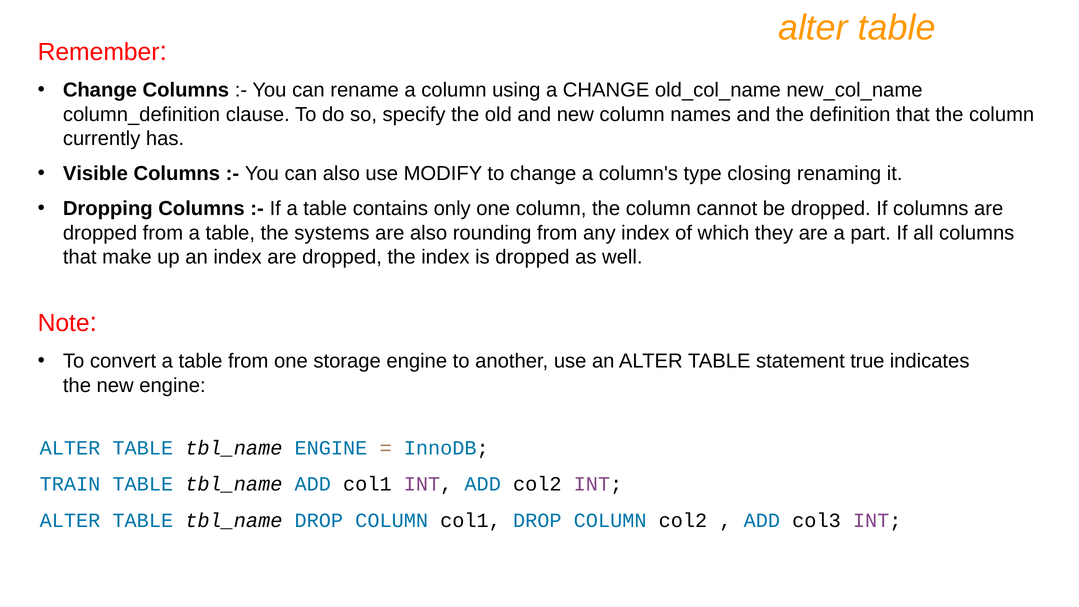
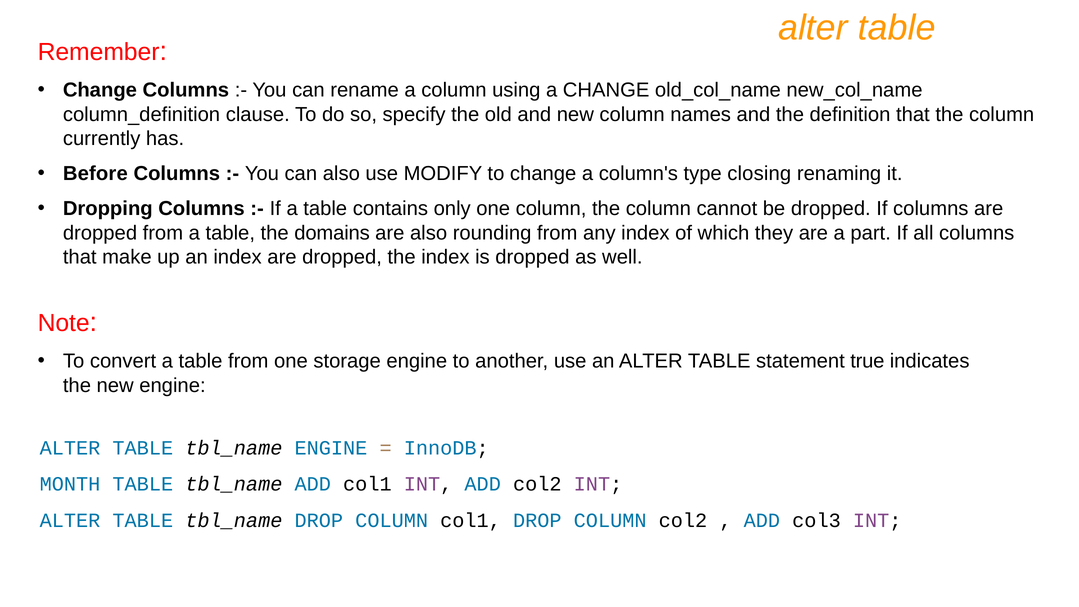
Visible: Visible -> Before
systems: systems -> domains
TRAIN: TRAIN -> MONTH
